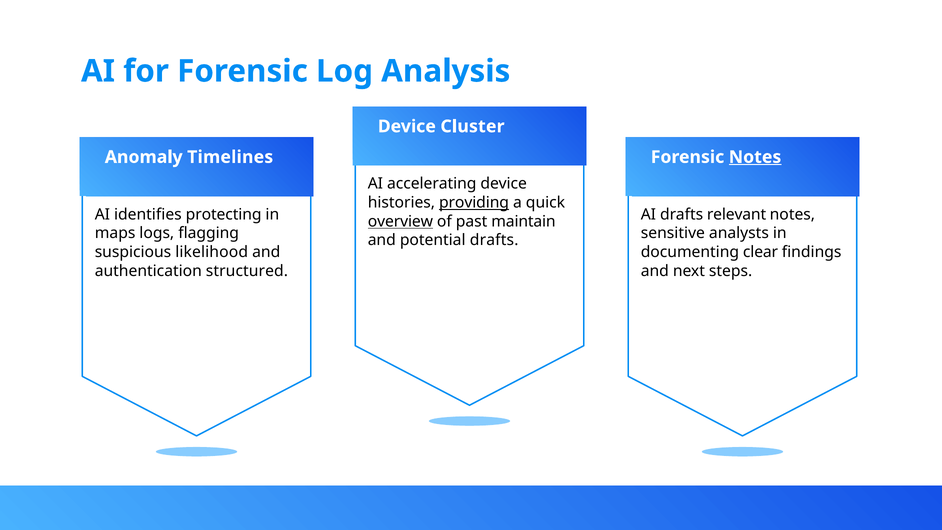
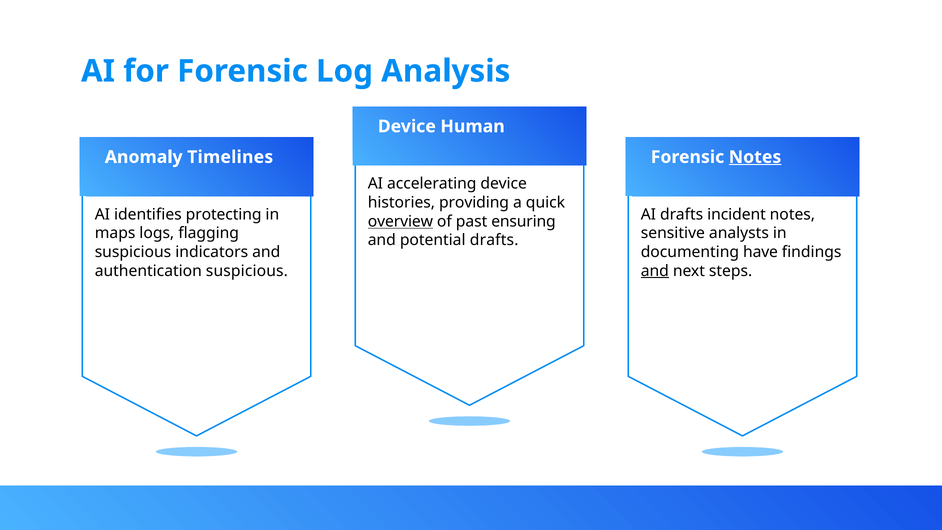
Cluster: Cluster -> Human
providing underline: present -> none
relevant: relevant -> incident
maintain: maintain -> ensuring
likelihood: likelihood -> indicators
clear: clear -> have
authentication structured: structured -> suspicious
and at (655, 271) underline: none -> present
